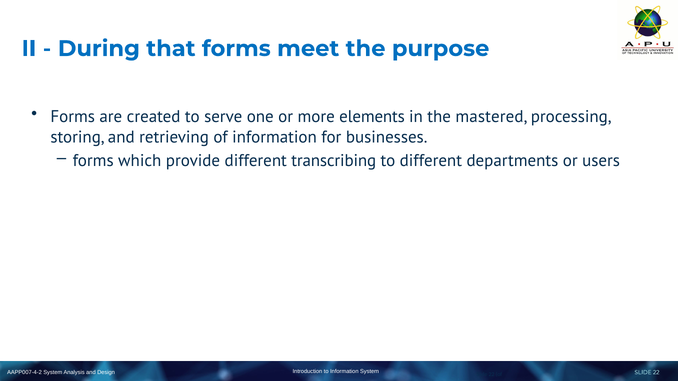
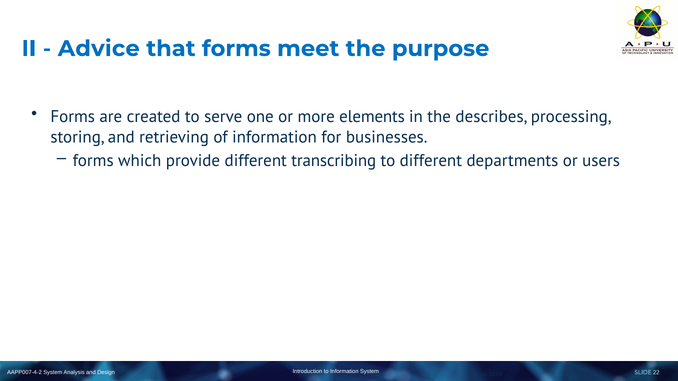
During: During -> Advice
mastered: mastered -> describes
